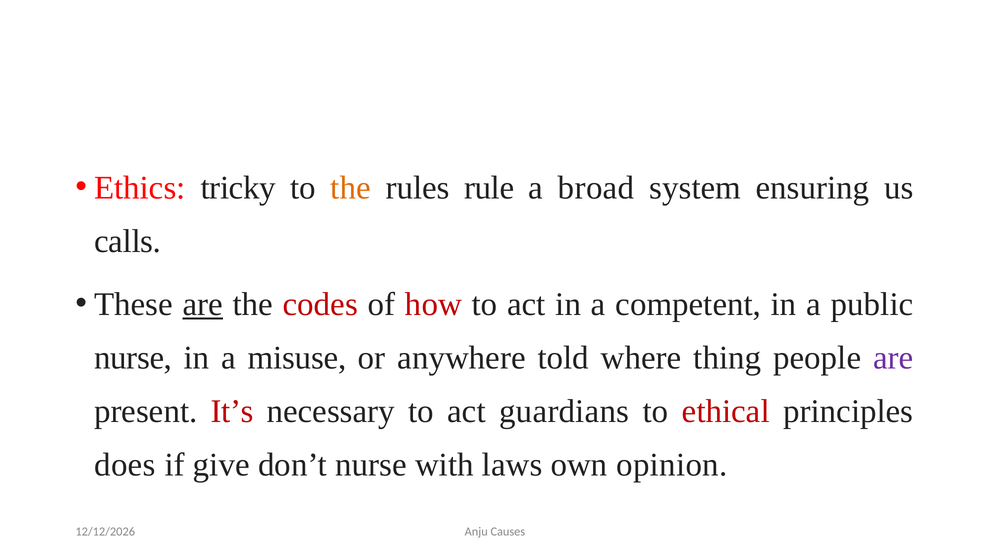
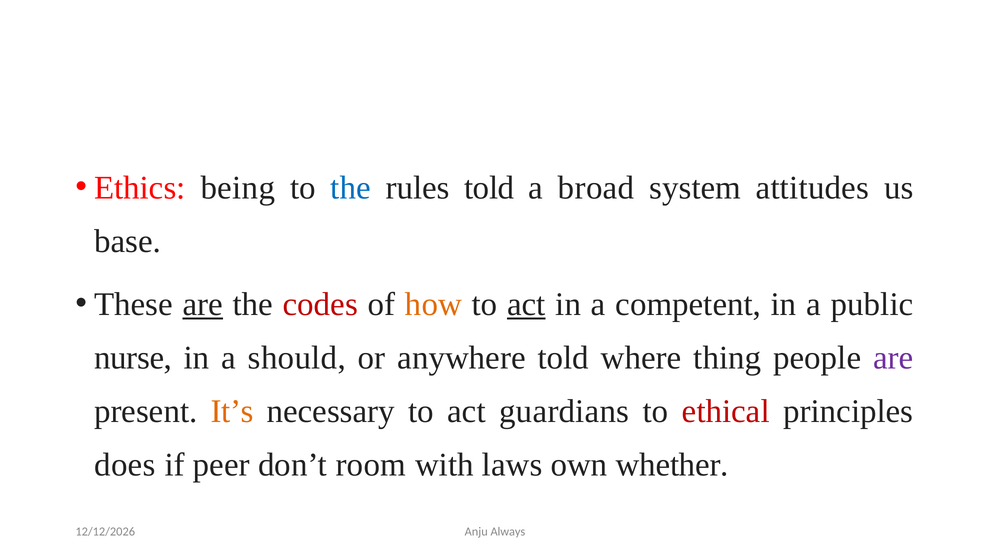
tricky: tricky -> being
the at (351, 188) colour: orange -> blue
rules rule: rule -> told
ensuring: ensuring -> attitudes
calls: calls -> base
how colour: red -> orange
act at (526, 304) underline: none -> present
misuse: misuse -> should
It’s colour: red -> orange
give: give -> peer
don’t nurse: nurse -> room
opinion: opinion -> whether
Causes: Causes -> Always
